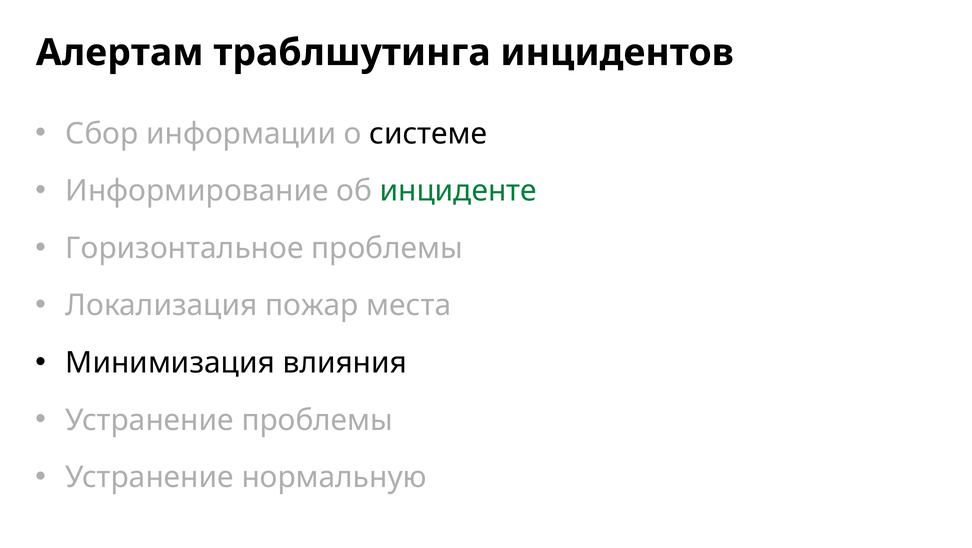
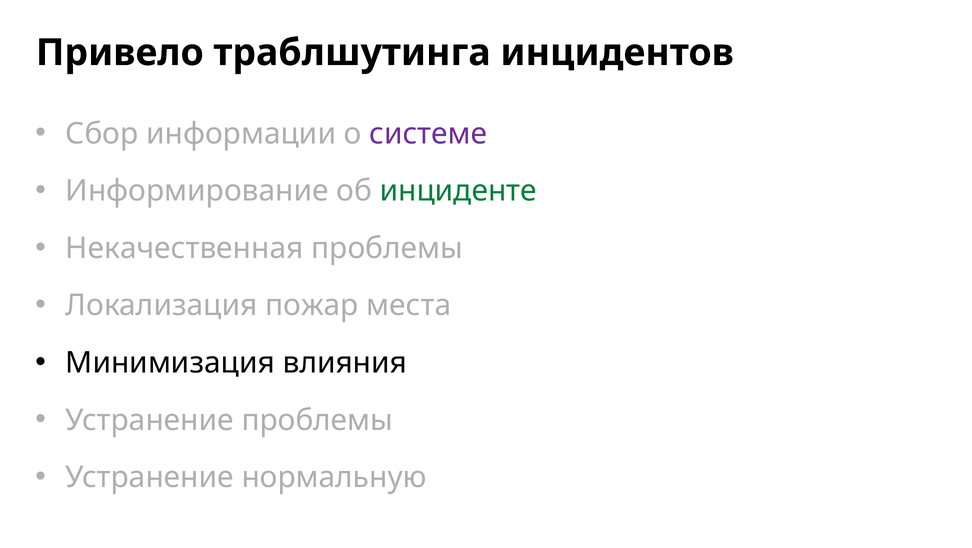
Алертам: Алертам -> Привело
системе colour: black -> purple
Горизонтальное: Горизонтальное -> Некачественная
